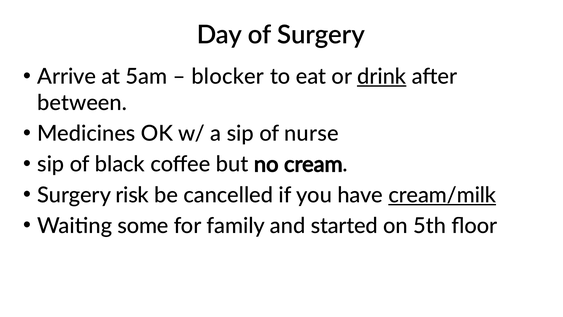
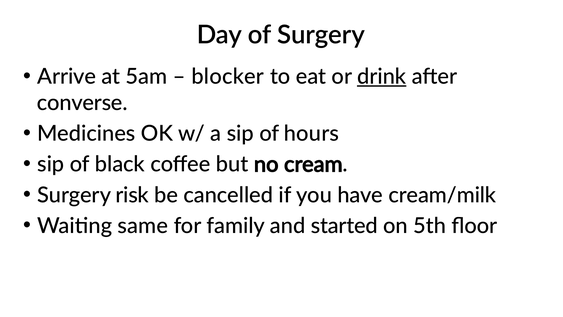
between: between -> converse
nurse: nurse -> hours
cream/milk underline: present -> none
some: some -> same
